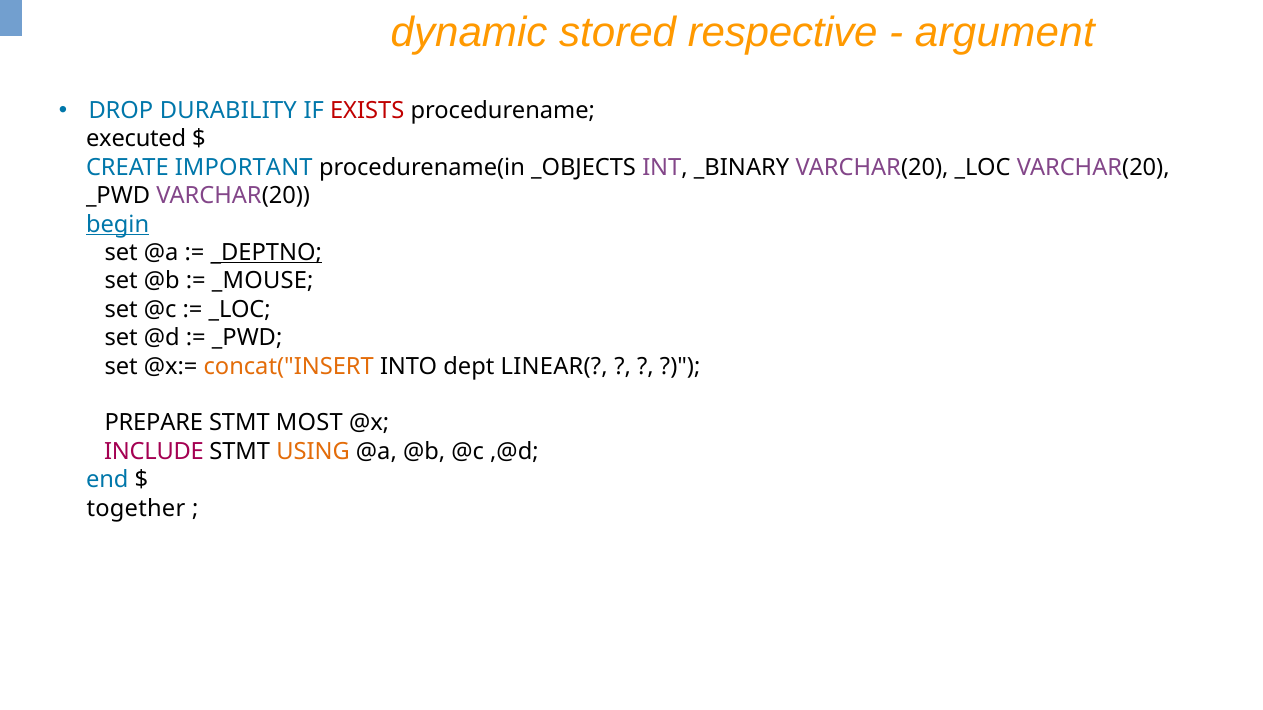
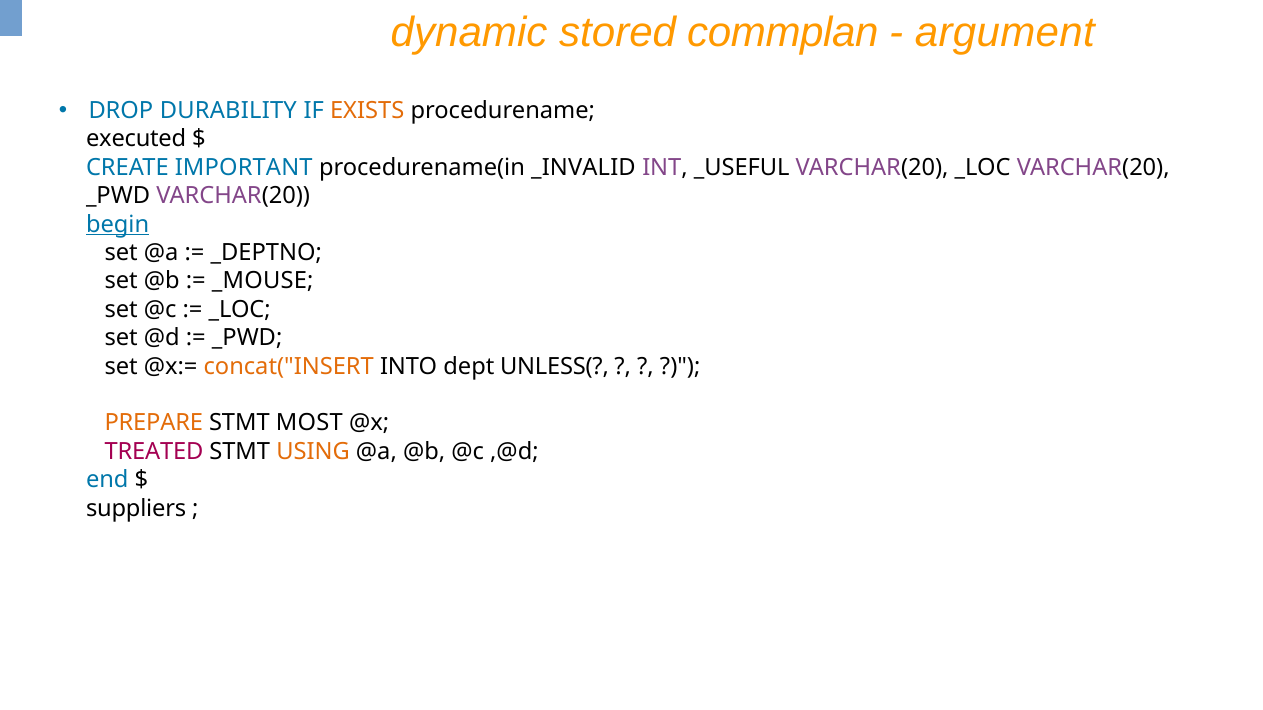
respective: respective -> commplan
EXISTS colour: red -> orange
_OBJECTS: _OBJECTS -> _INVALID
_BINARY: _BINARY -> _USEFUL
_DEPTNO underline: present -> none
LINEAR(: LINEAR( -> UNLESS(
PREPARE colour: black -> orange
INCLUDE: INCLUDE -> TREATED
together: together -> suppliers
